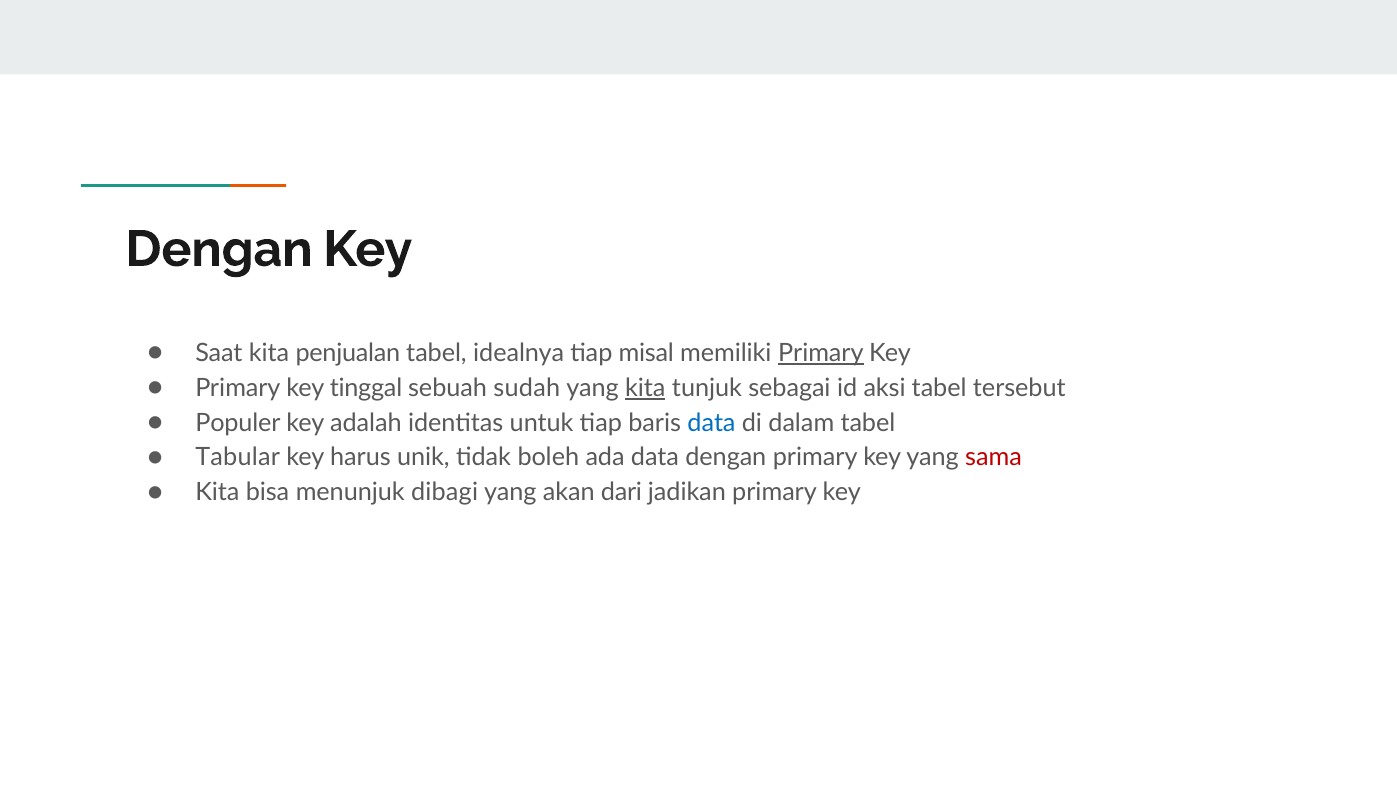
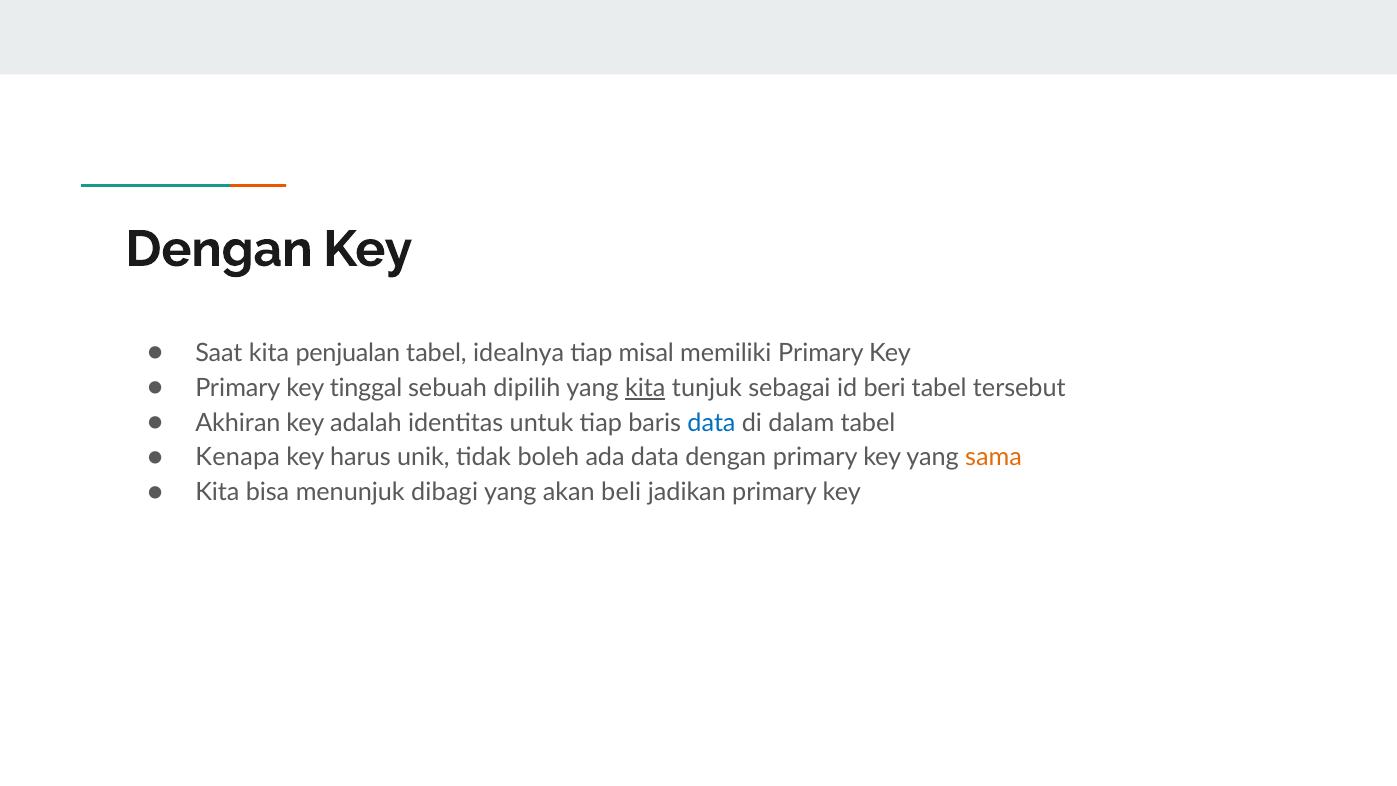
Primary at (821, 353) underline: present -> none
sudah: sudah -> dipilih
aksi: aksi -> beri
Populer: Populer -> Akhiran
Tabular: Tabular -> Kenapa
sama colour: red -> orange
dari: dari -> beli
